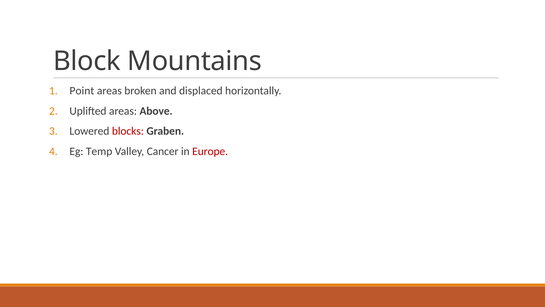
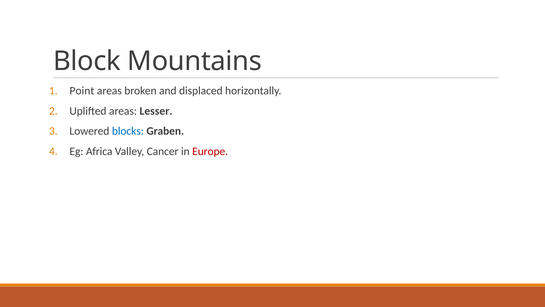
Above: Above -> Lesser
blocks colour: red -> blue
Temp: Temp -> Africa
